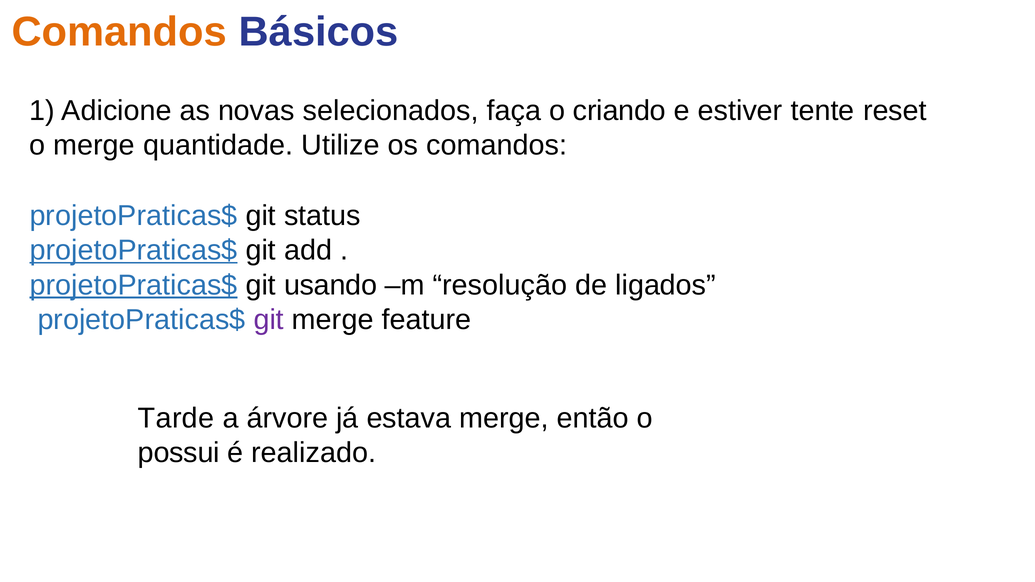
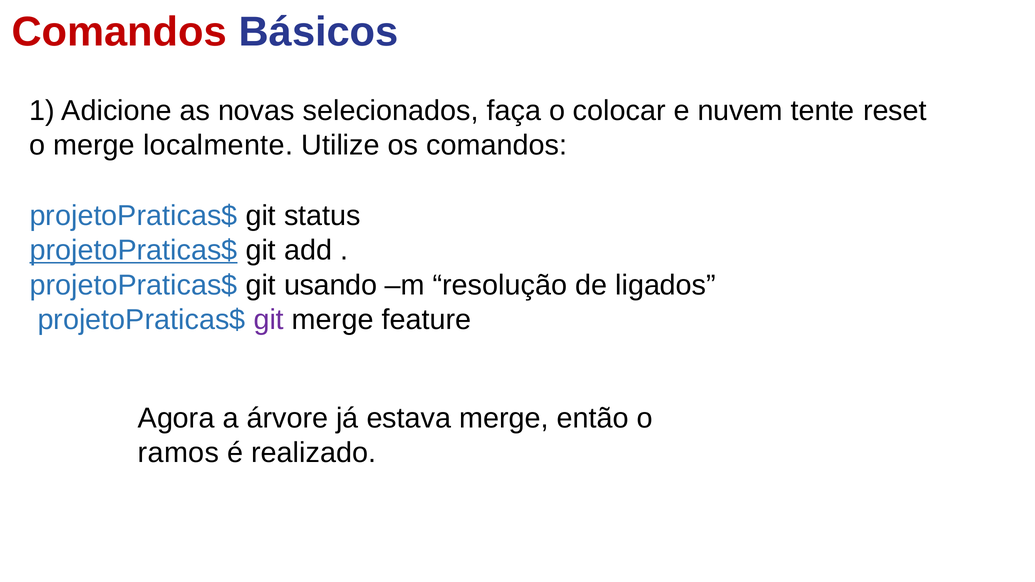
Comandos at (119, 32) colour: orange -> red
criando: criando -> colocar
estiver: estiver -> nuvem
quantidade: quantidade -> localmente
projetoPraticas$ at (134, 285) underline: present -> none
Tarde: Tarde -> Agora
possui: possui -> ramos
